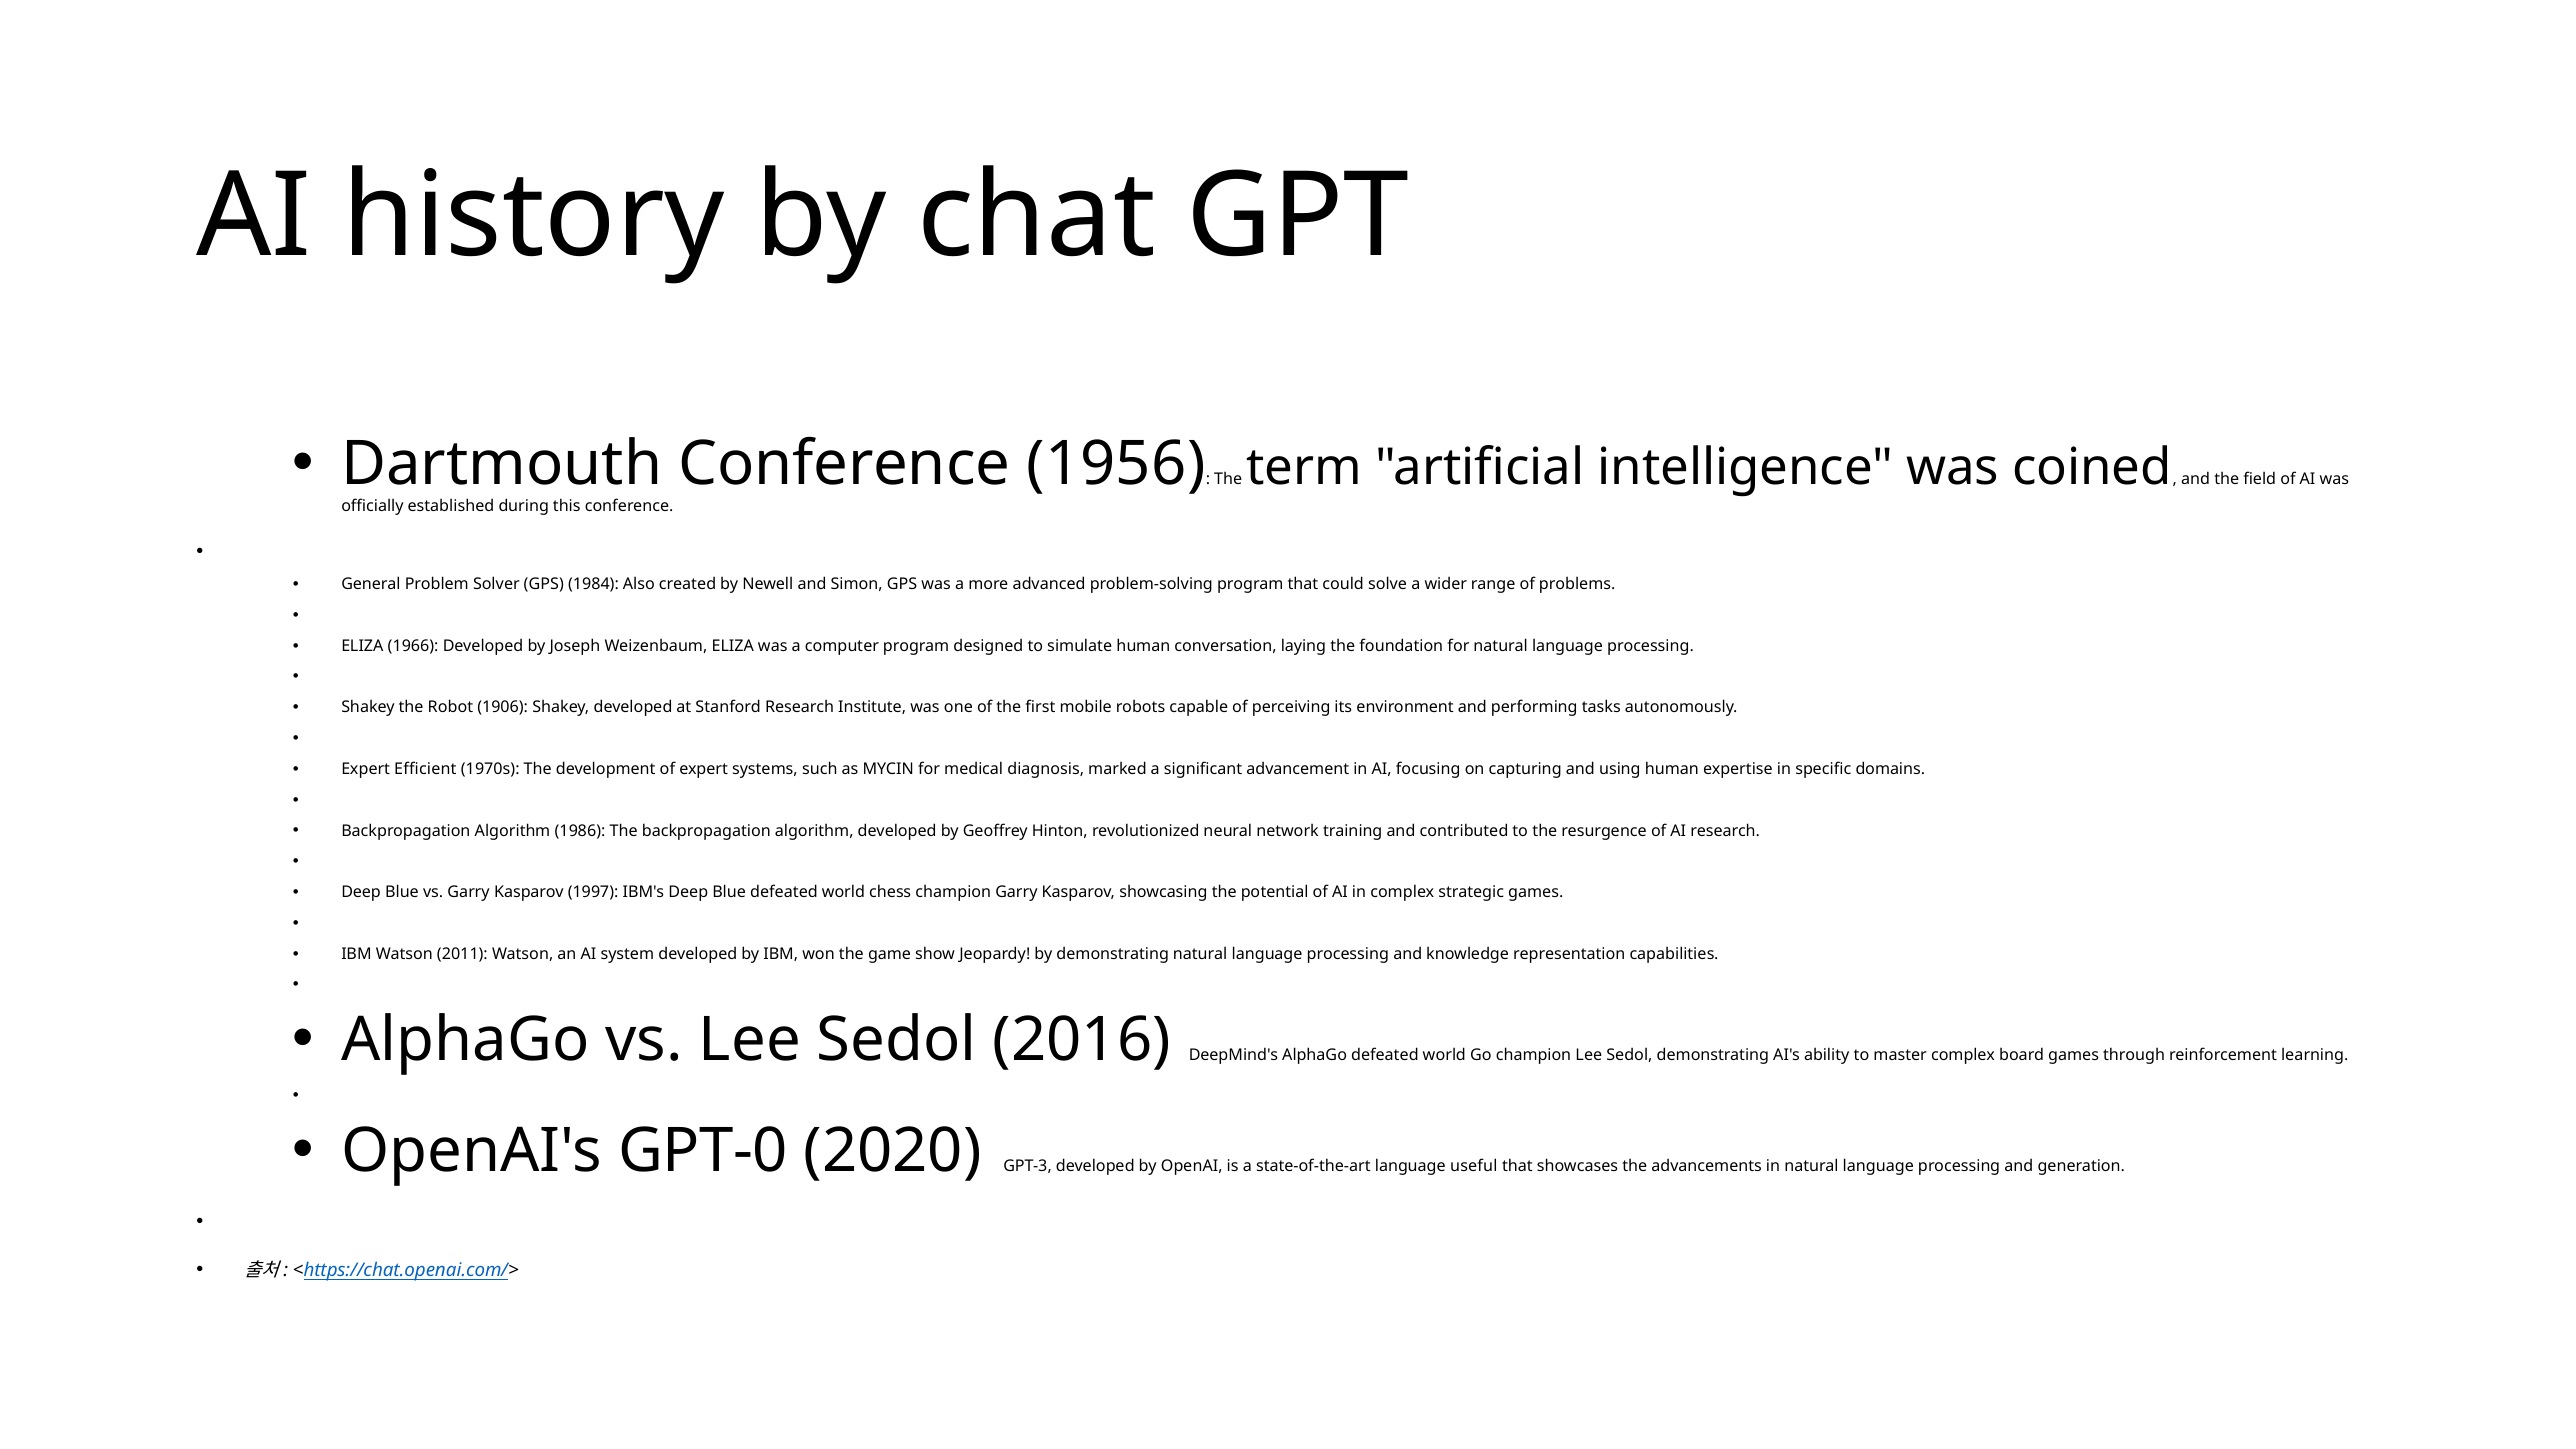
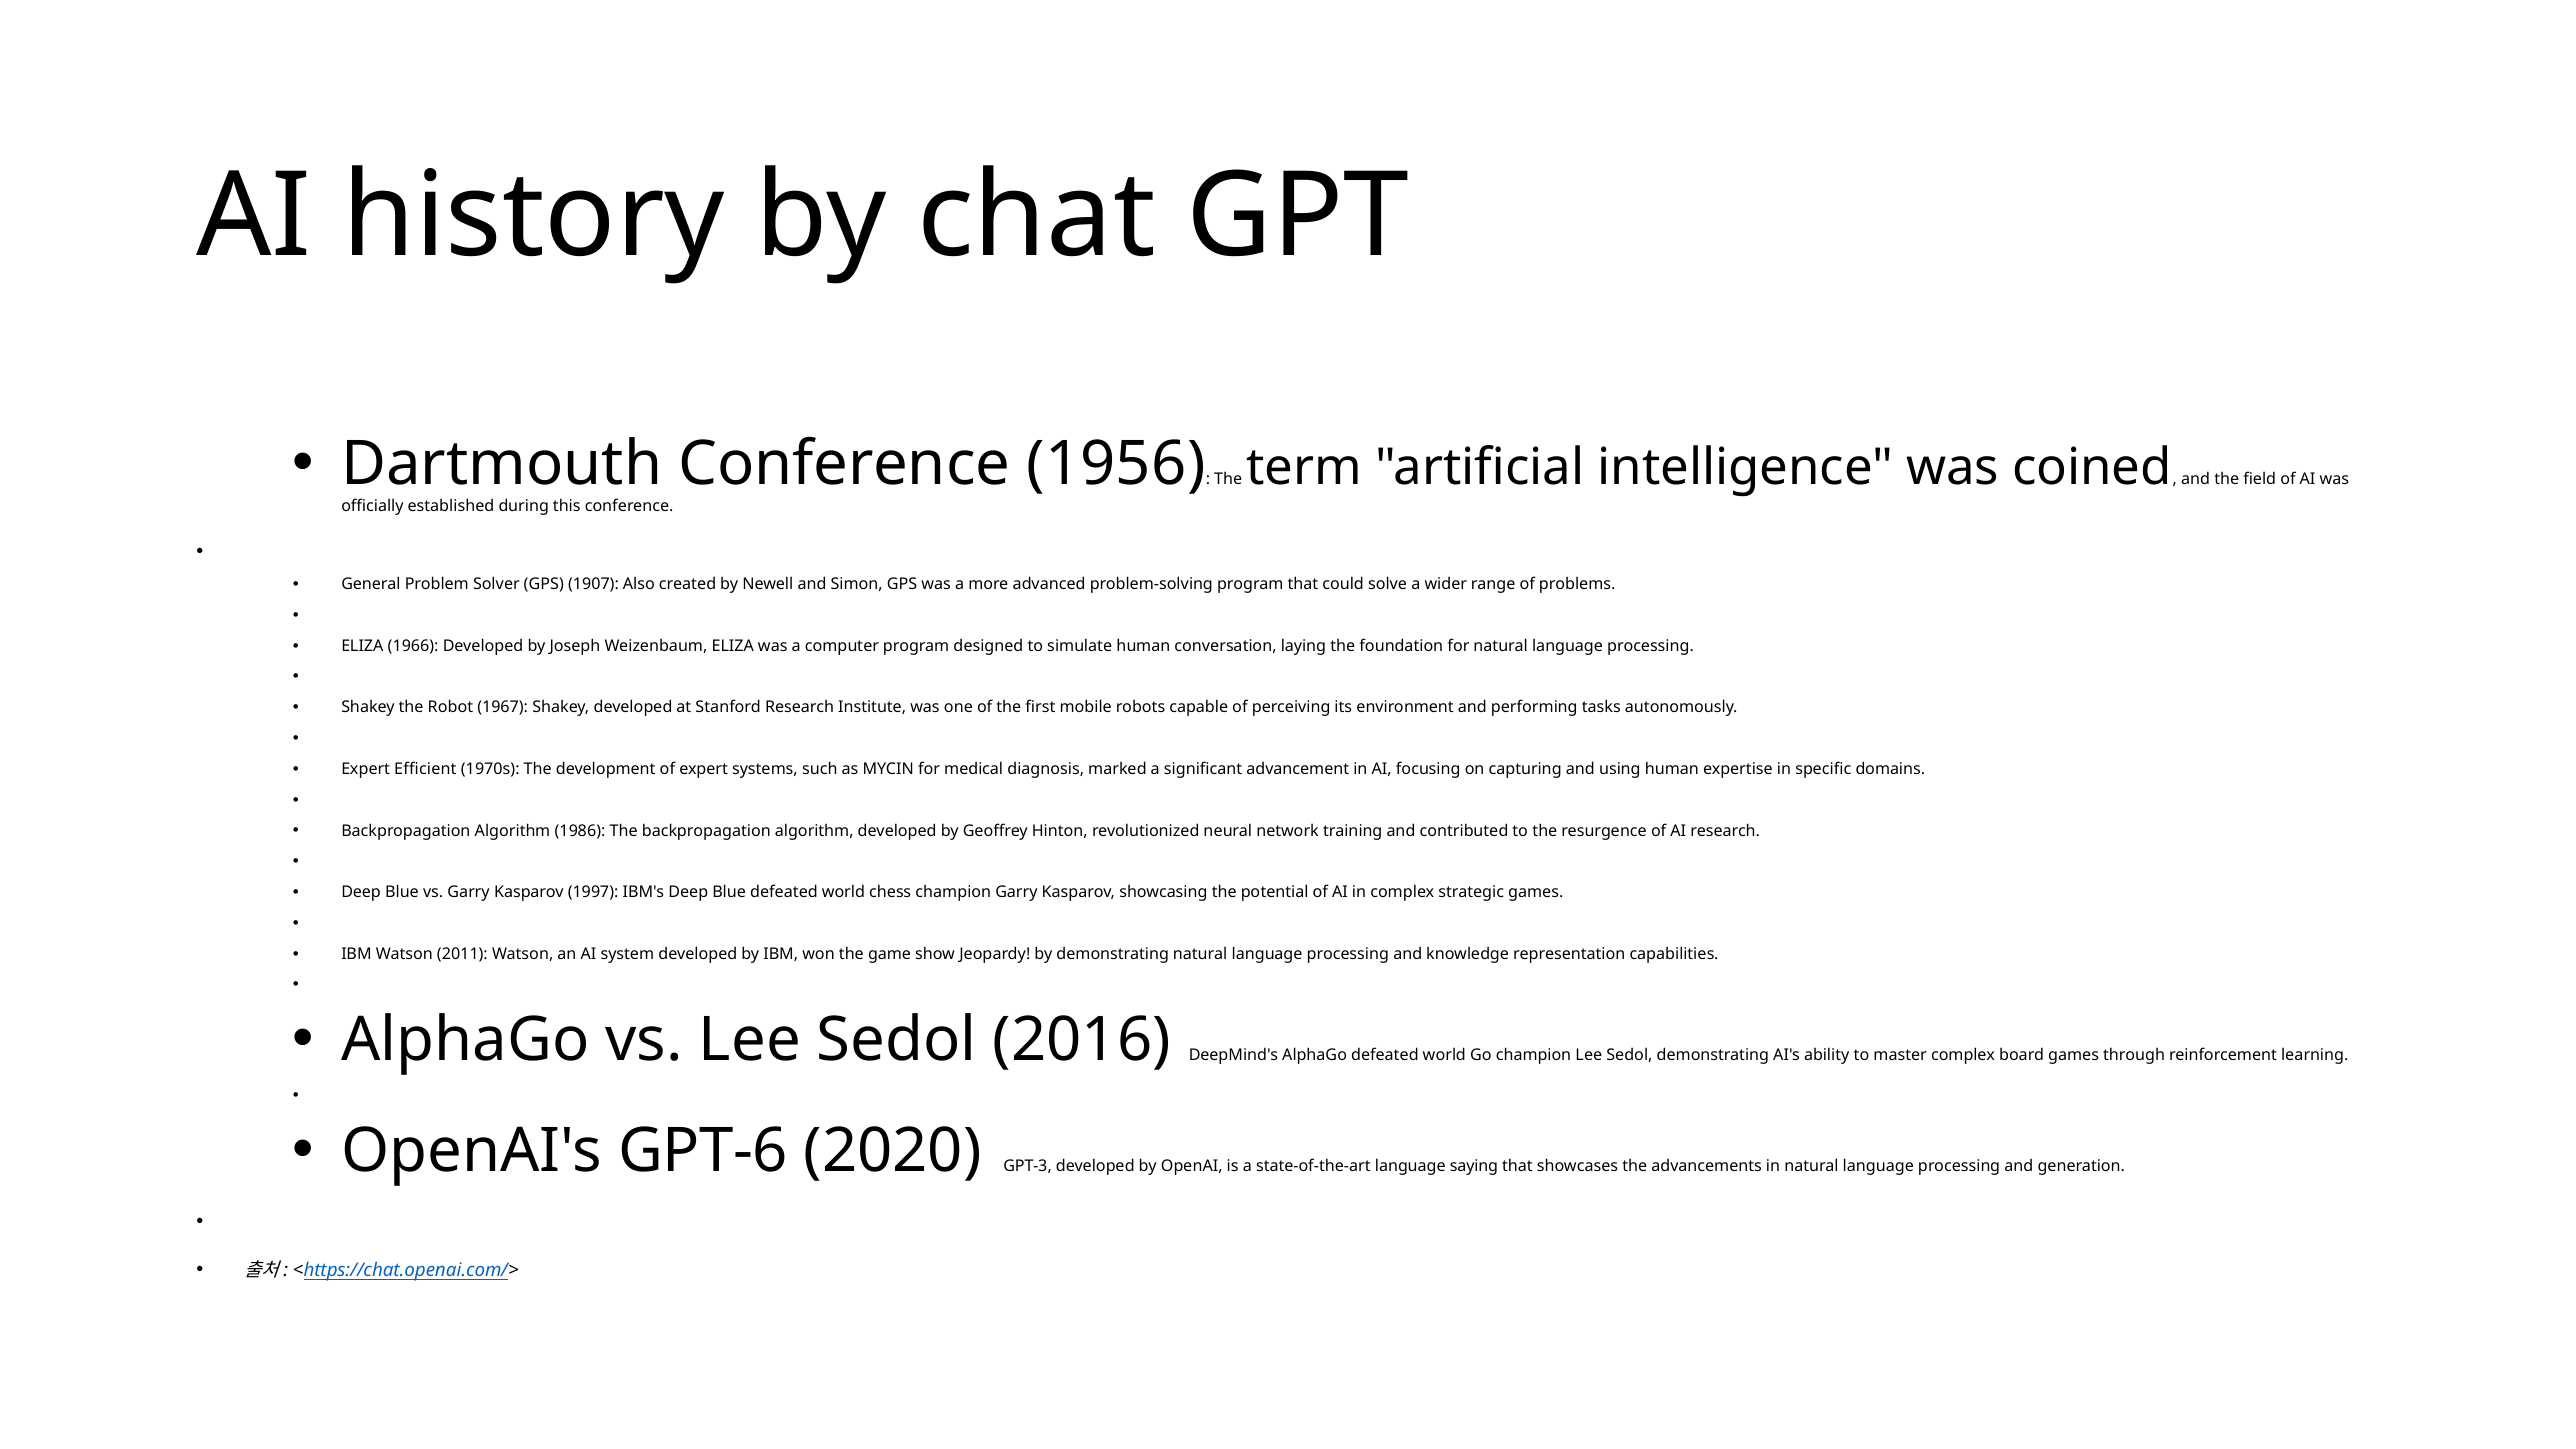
1984: 1984 -> 1907
1906: 1906 -> 1967
GPT-0: GPT-0 -> GPT-6
useful: useful -> saying
